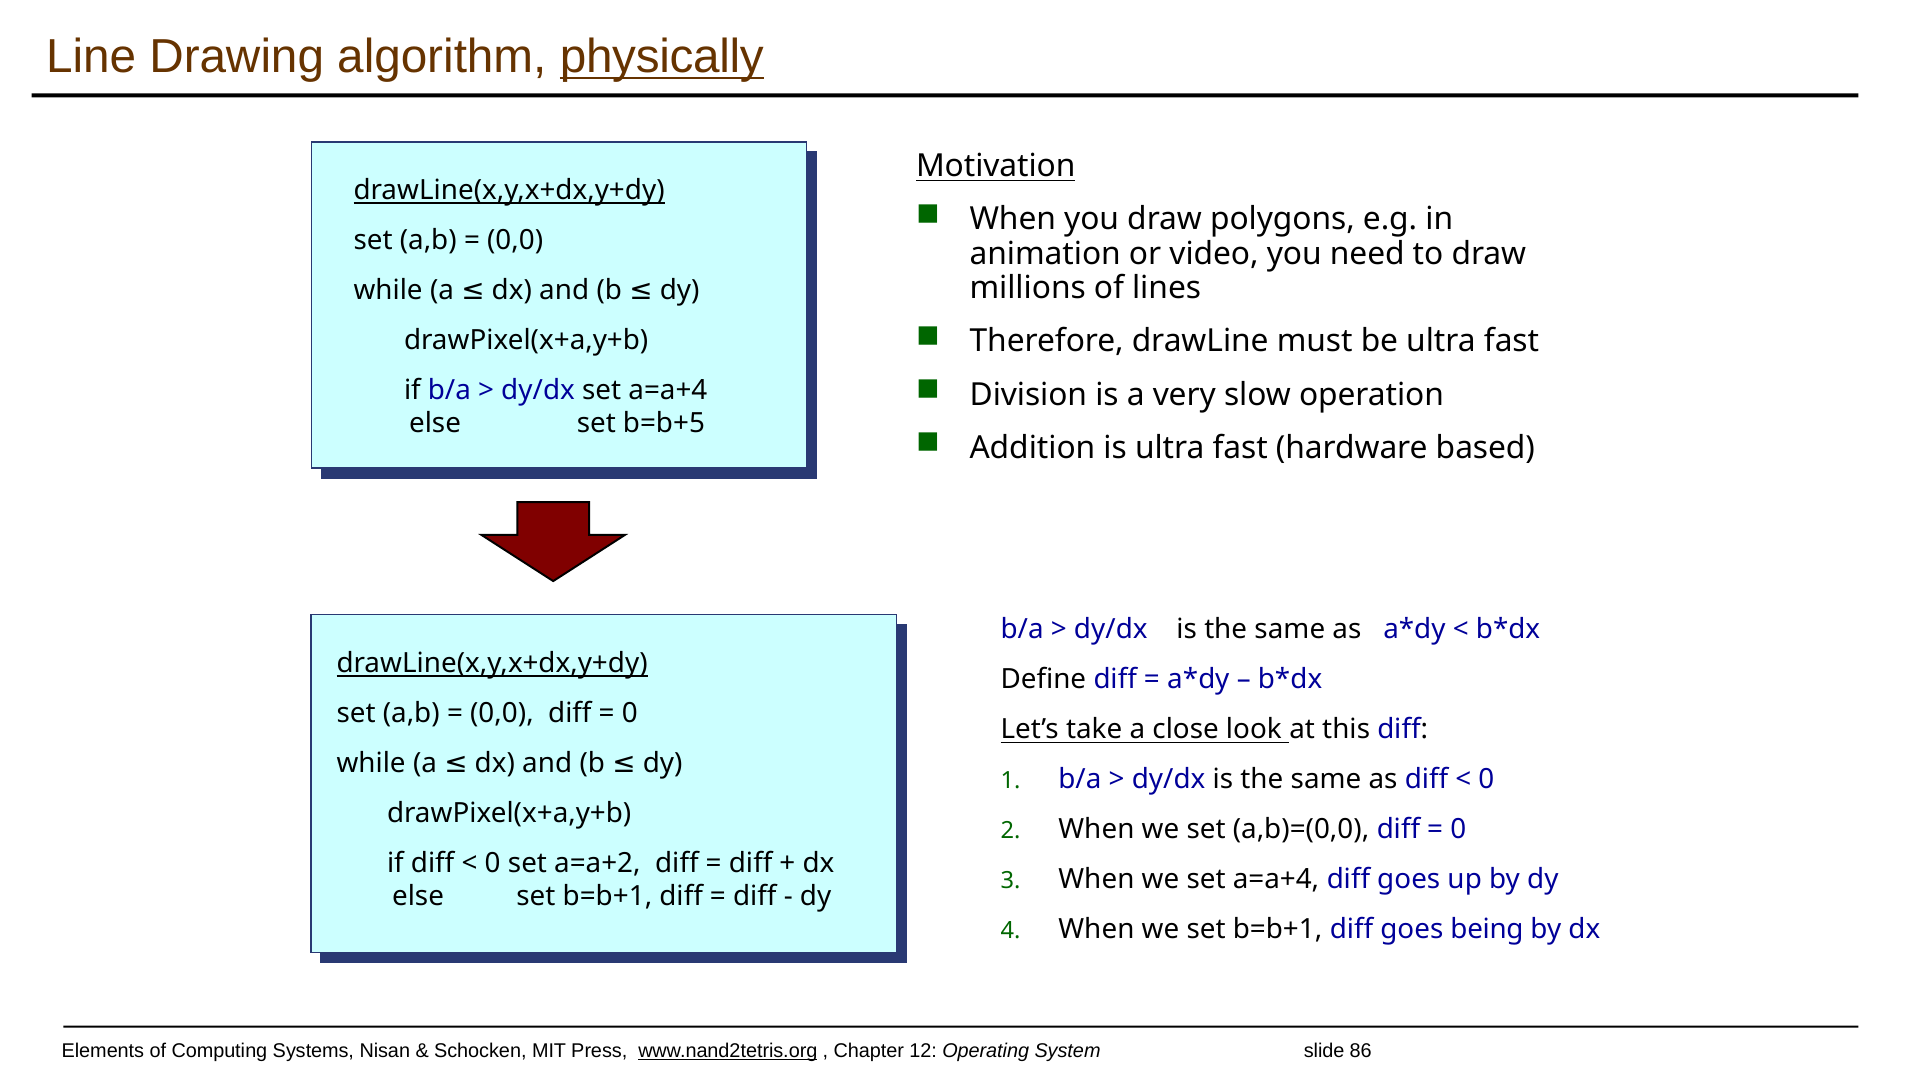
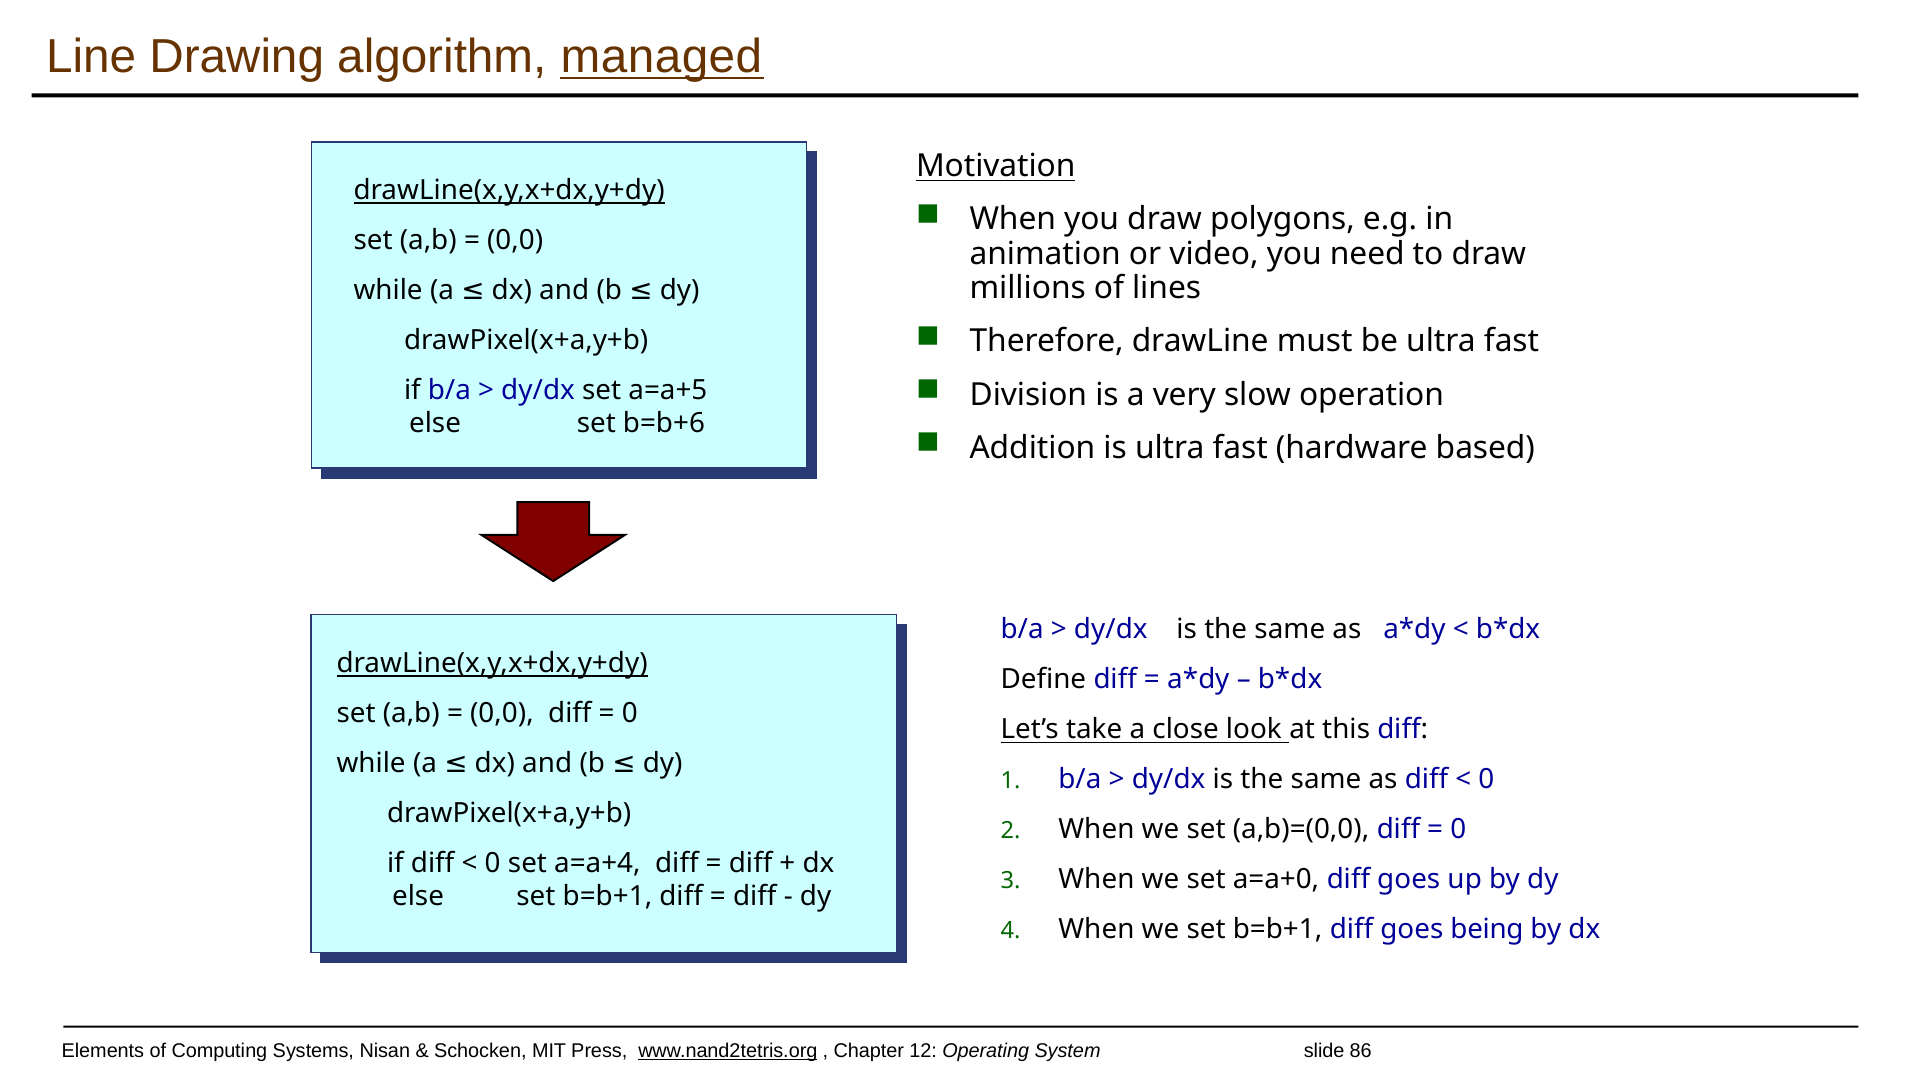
physically: physically -> managed
dy/dx set a=a+4: a=a+4 -> a=a+5
b=b+5: b=b+5 -> b=b+6
a=a+2: a=a+2 -> a=a+4
we set a=a+4: a=a+4 -> a=a+0
